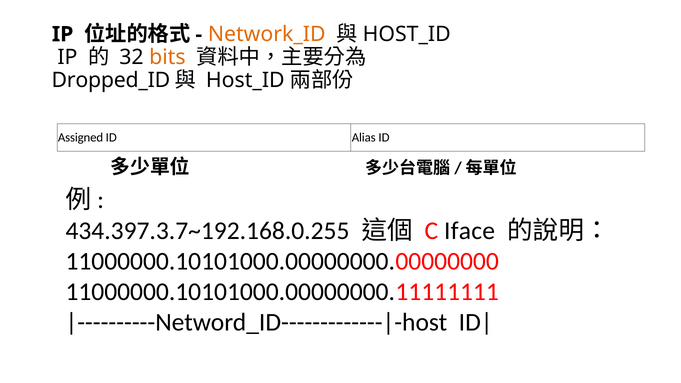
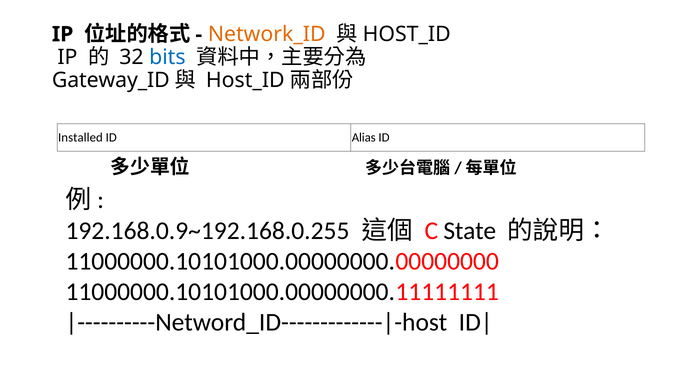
bits colour: orange -> blue
Dropped_ID: Dropped_ID -> Gateway_ID
Assigned: Assigned -> Installed
434.397.3.7~192.168.0.255: 434.397.3.7~192.168.0.255 -> 192.168.0.9~192.168.0.255
Iface: Iface -> State
